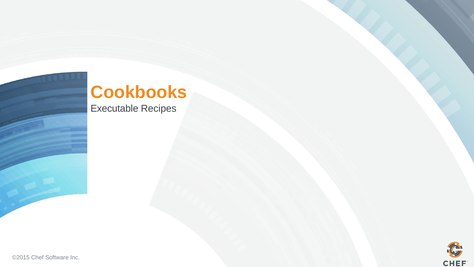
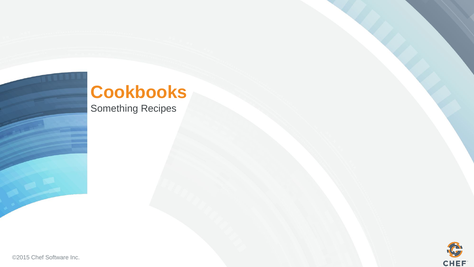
Executable: Executable -> Something
